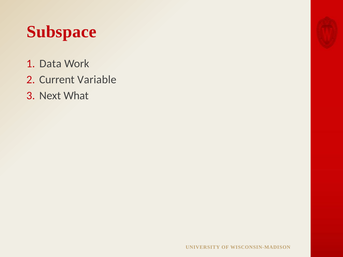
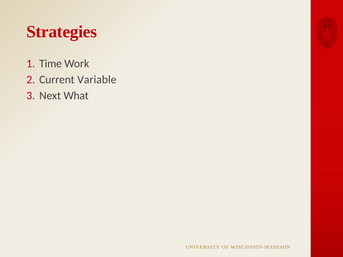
Subspace: Subspace -> Strategies
Data: Data -> Time
